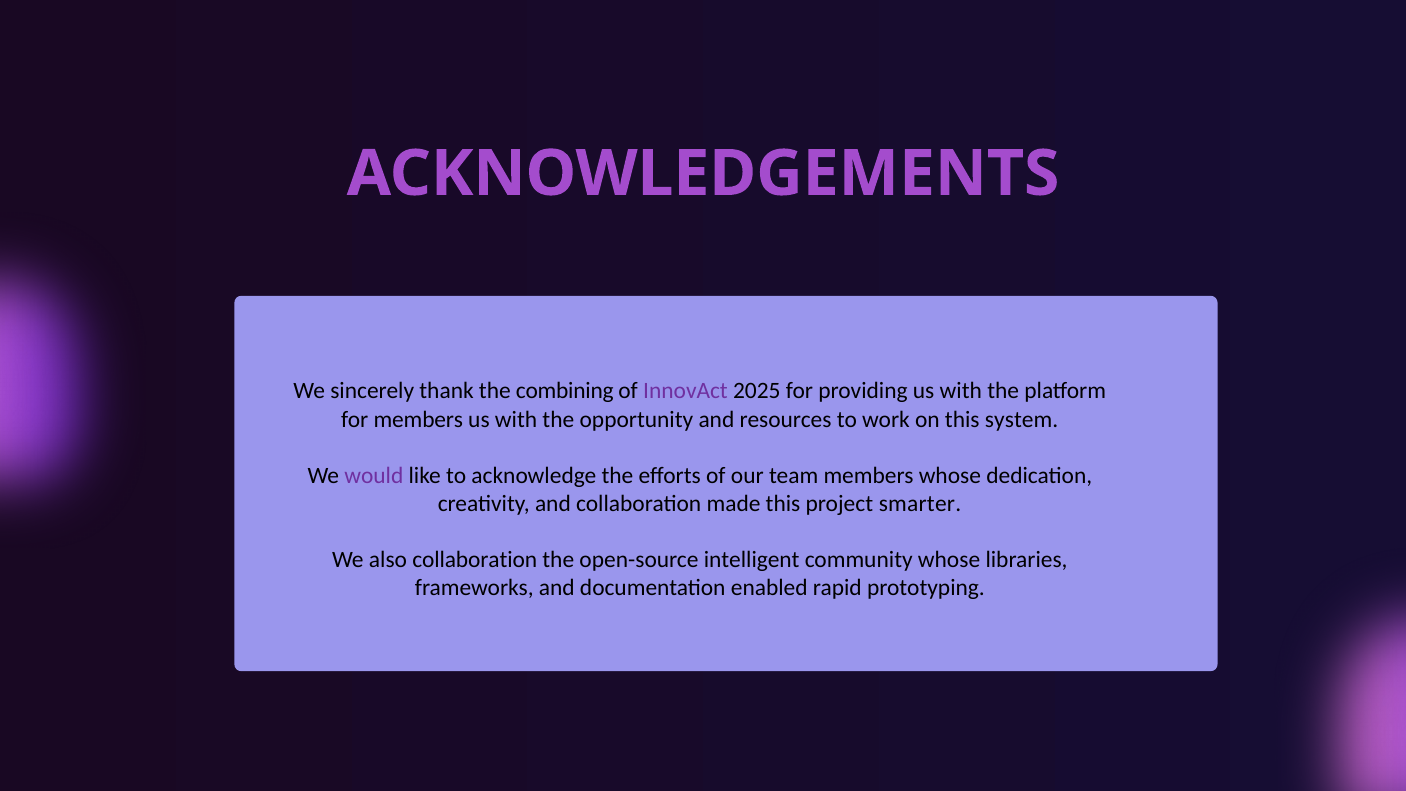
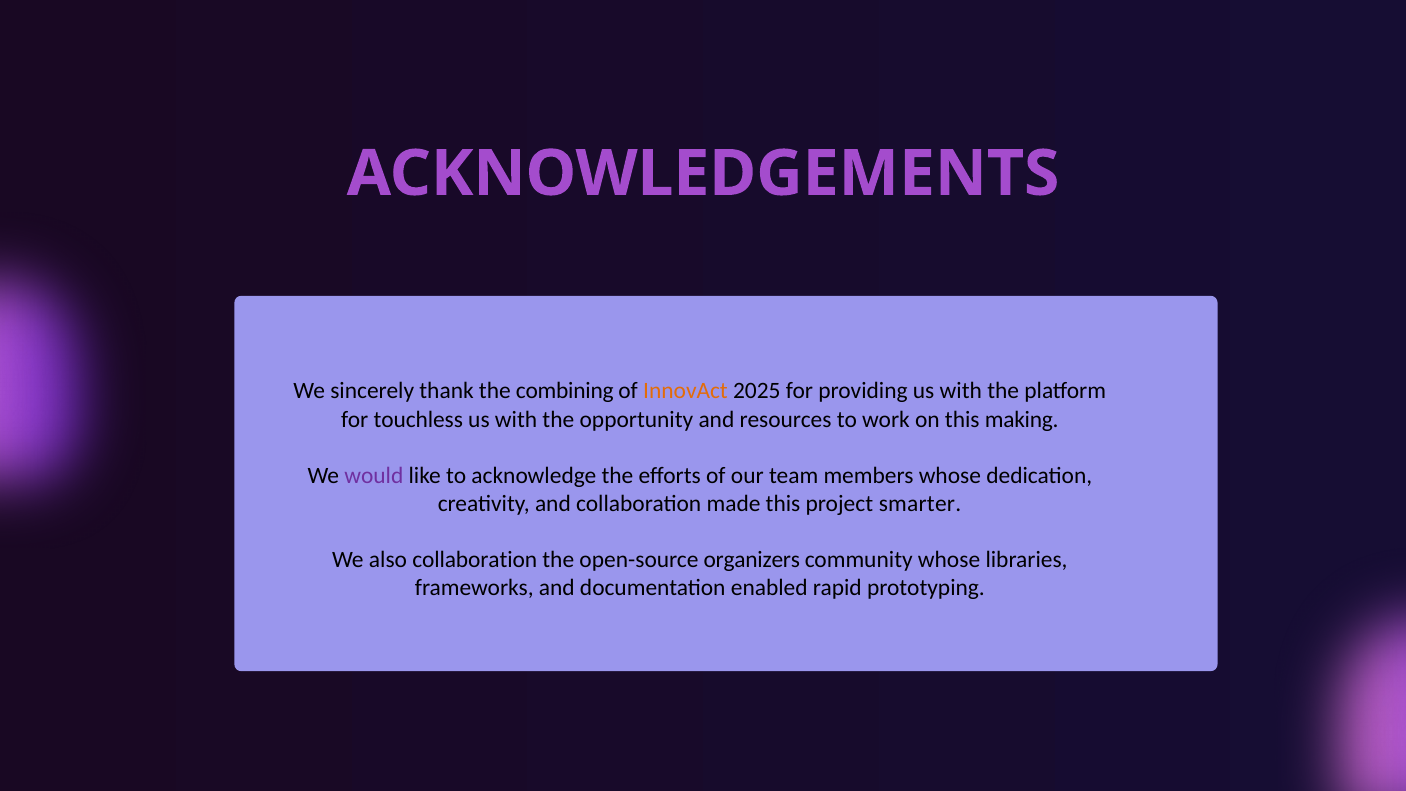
InnovAct colour: purple -> orange
for members: members -> touchless
system: system -> making
intelligent: intelligent -> organizers
